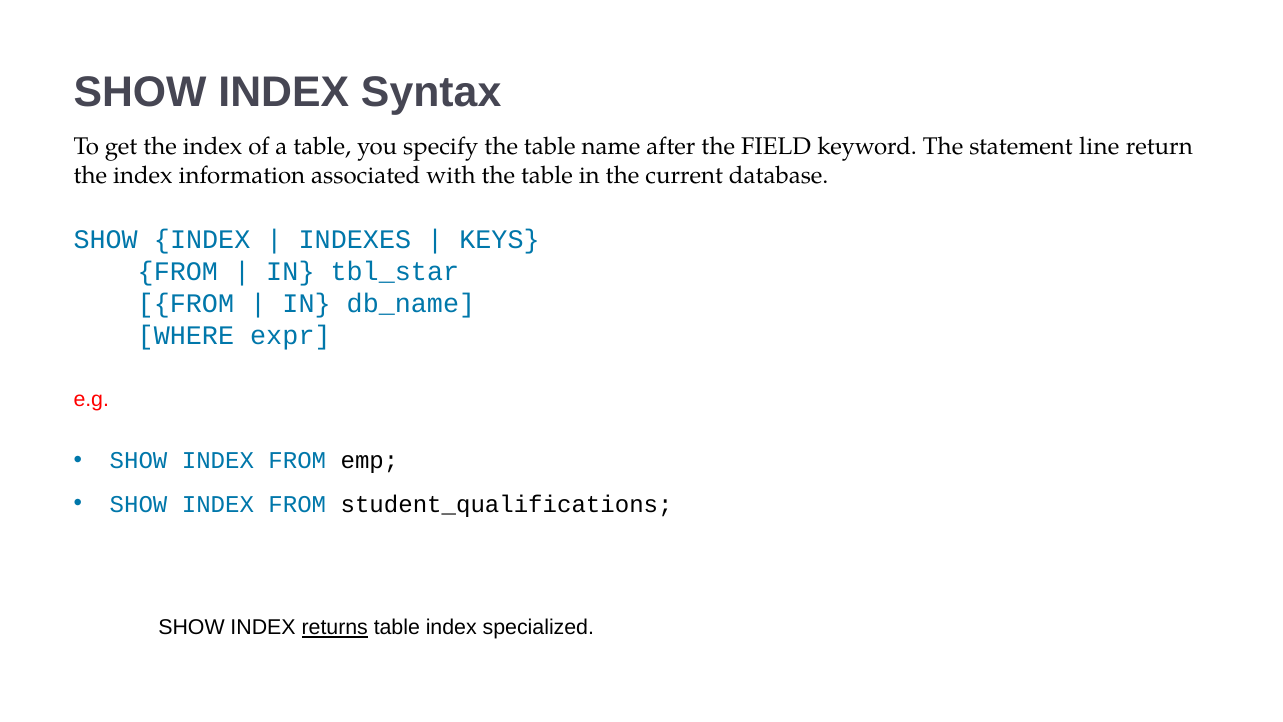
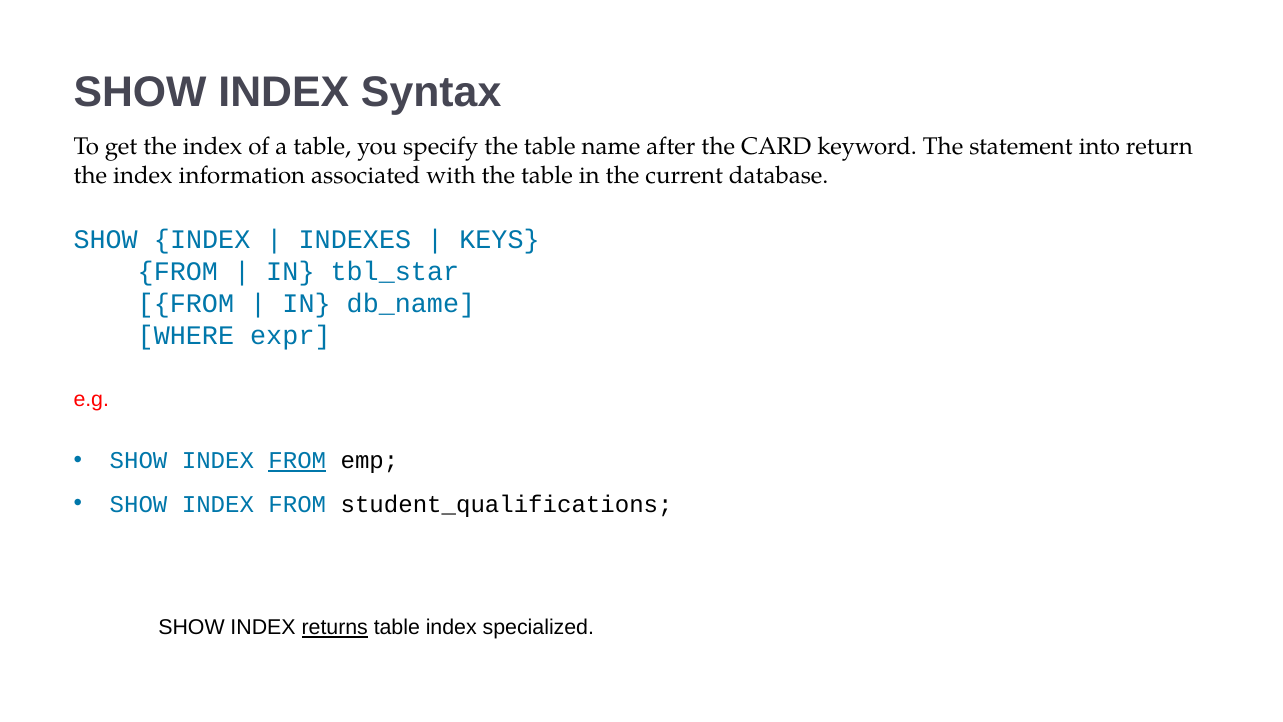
FIELD: FIELD -> CARD
line: line -> into
FROM at (297, 461) underline: none -> present
